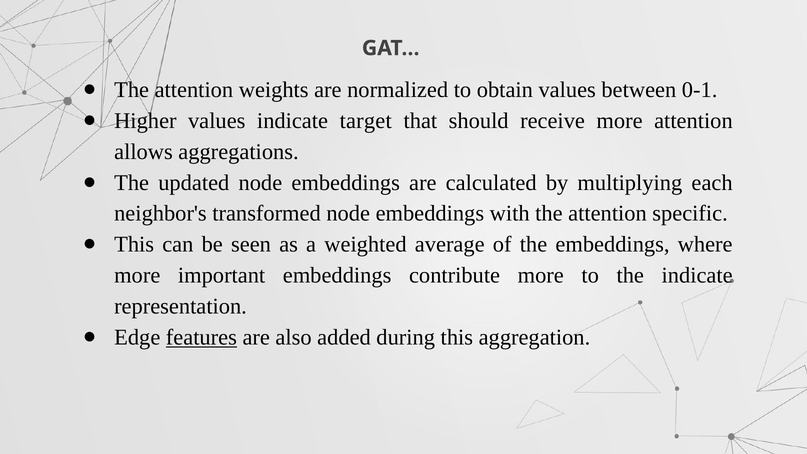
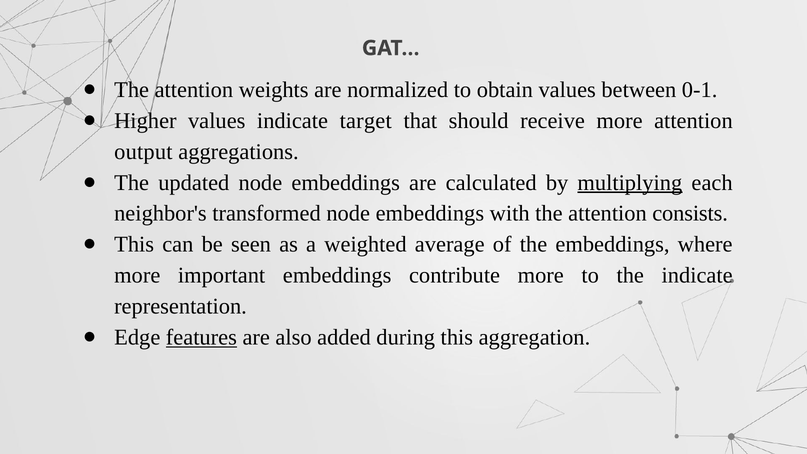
allows: allows -> output
multiplying underline: none -> present
specific: specific -> consists
